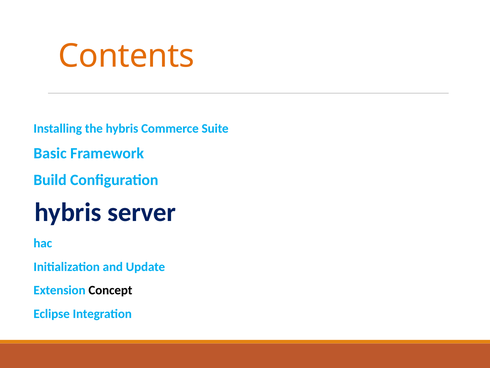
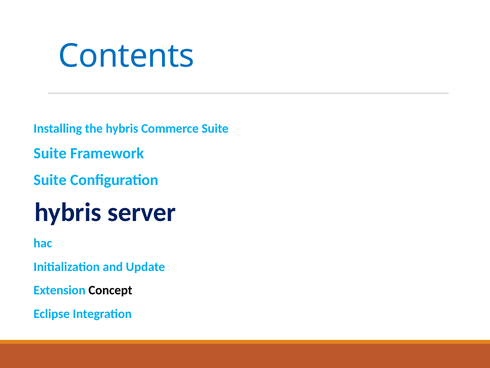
Contents colour: orange -> blue
Basic at (50, 153): Basic -> Suite
Build at (50, 180): Build -> Suite
